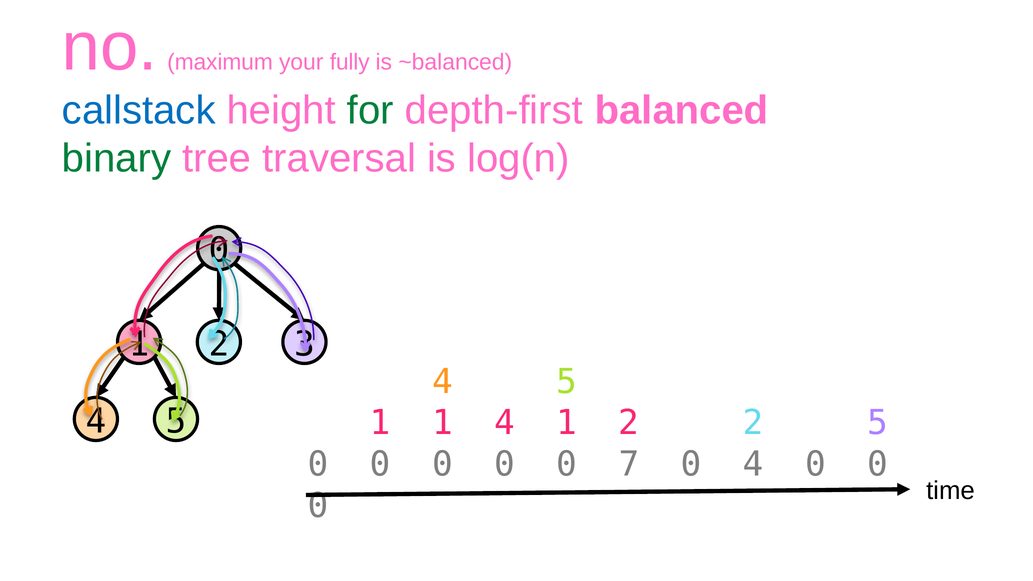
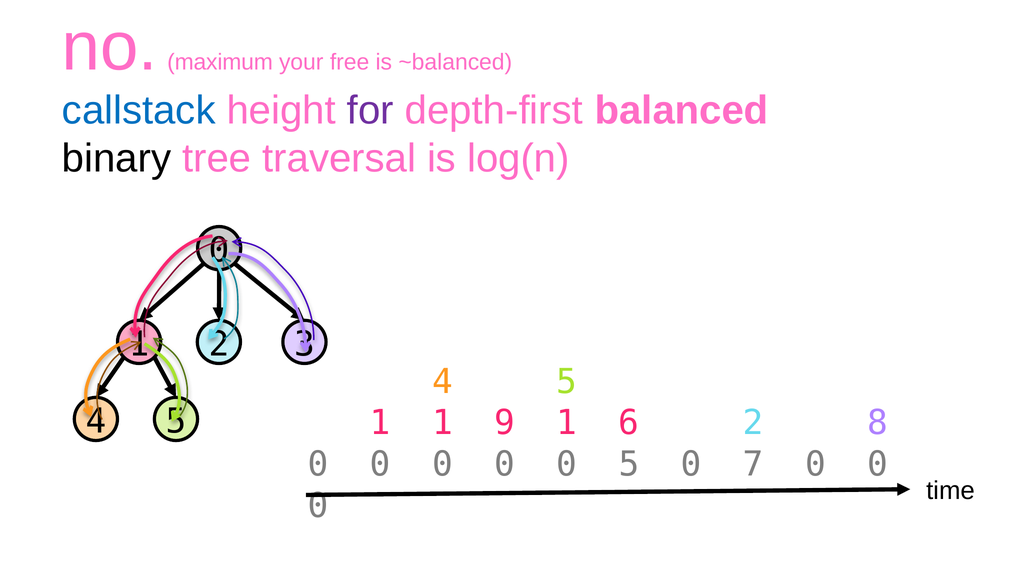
fully: fully -> free
for colour: green -> purple
binary colour: green -> black
1 1 4: 4 -> 9
1 2: 2 -> 6
2 5: 5 -> 8
0 7: 7 -> 5
0 4: 4 -> 7
